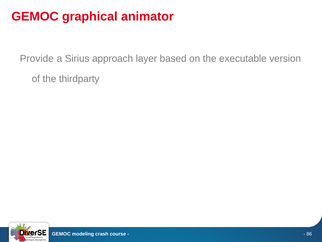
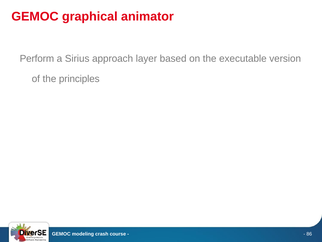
Provide: Provide -> Perform
thirdparty: thirdparty -> principles
